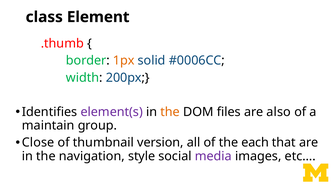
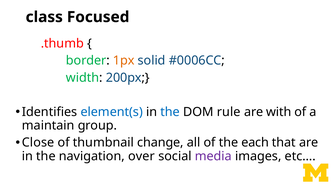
Element: Element -> Focused
element(s colour: purple -> blue
the at (170, 112) colour: orange -> blue
files: files -> rule
also: also -> with
version: version -> change
style: style -> over
